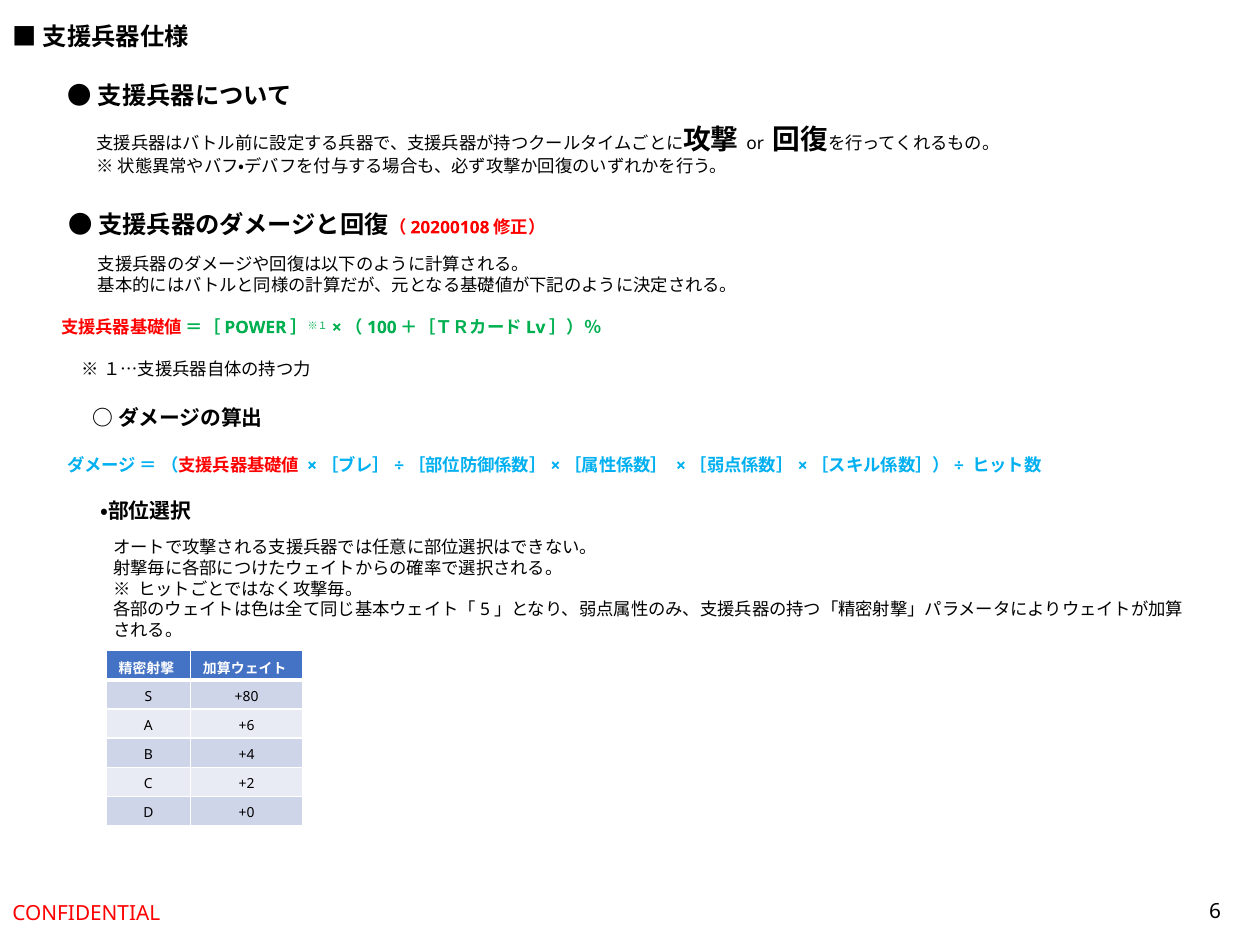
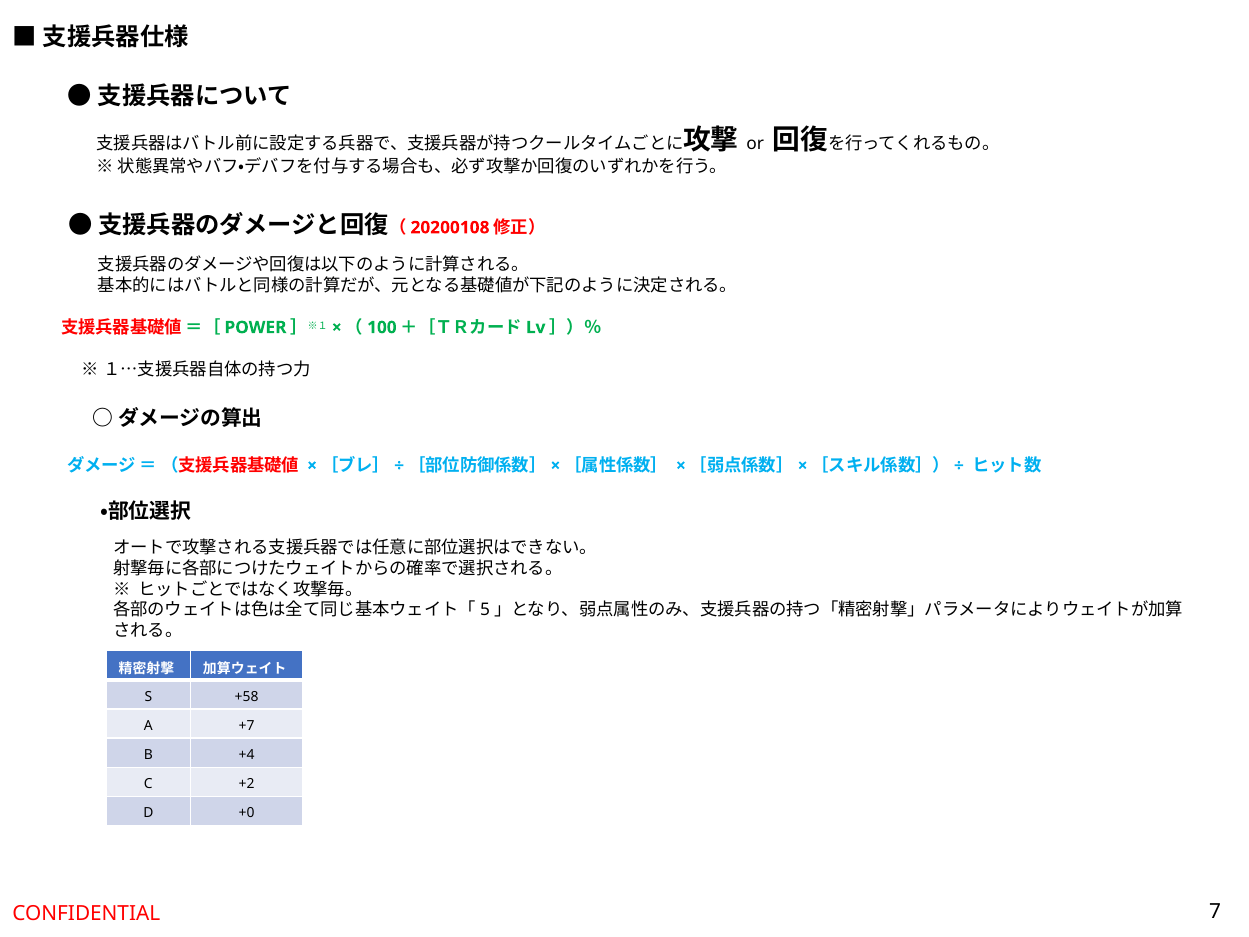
+80: +80 -> +58
+6: +6 -> +7
6: 6 -> 7
